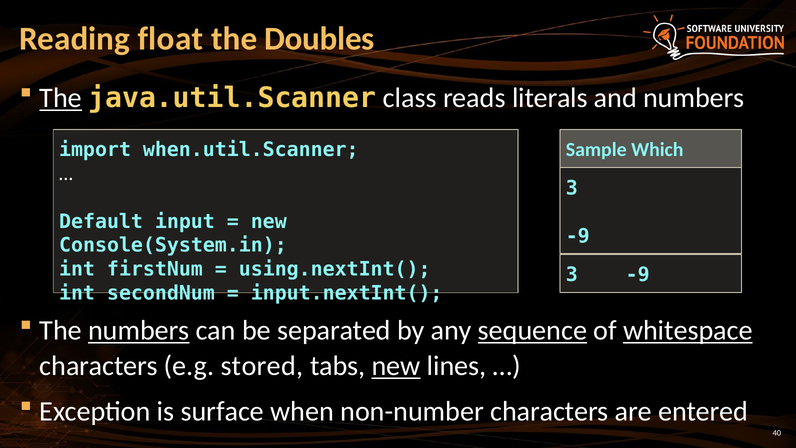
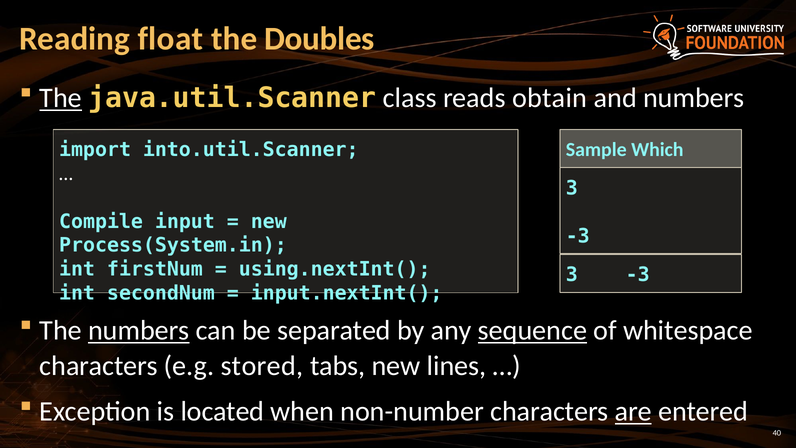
literals: literals -> obtain
when.util.Scanner: when.util.Scanner -> into.util.Scanner
Default: Default -> Compile
-9 at (578, 236): -9 -> -3
Console(System.in: Console(System.in -> Process(System.in
-9 at (638, 275): -9 -> -3
whitespace underline: present -> none
new at (396, 366) underline: present -> none
surface: surface -> located
are underline: none -> present
